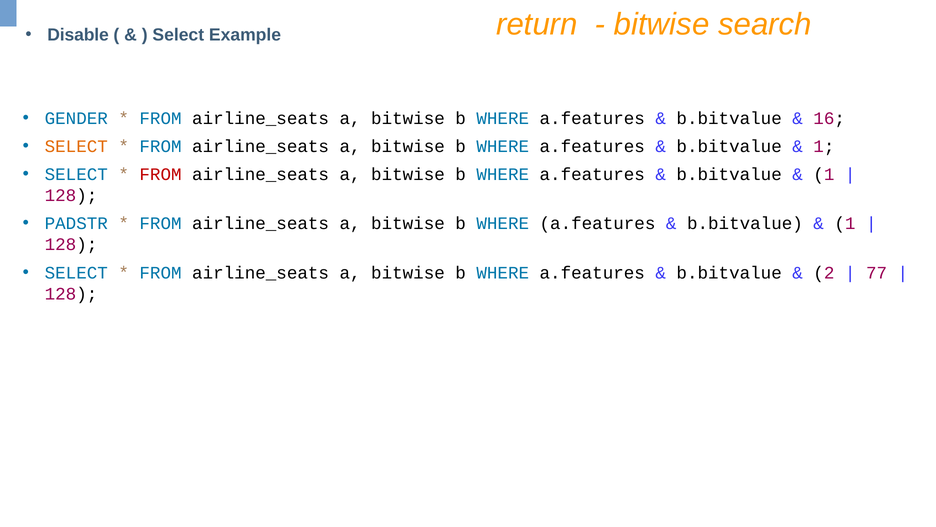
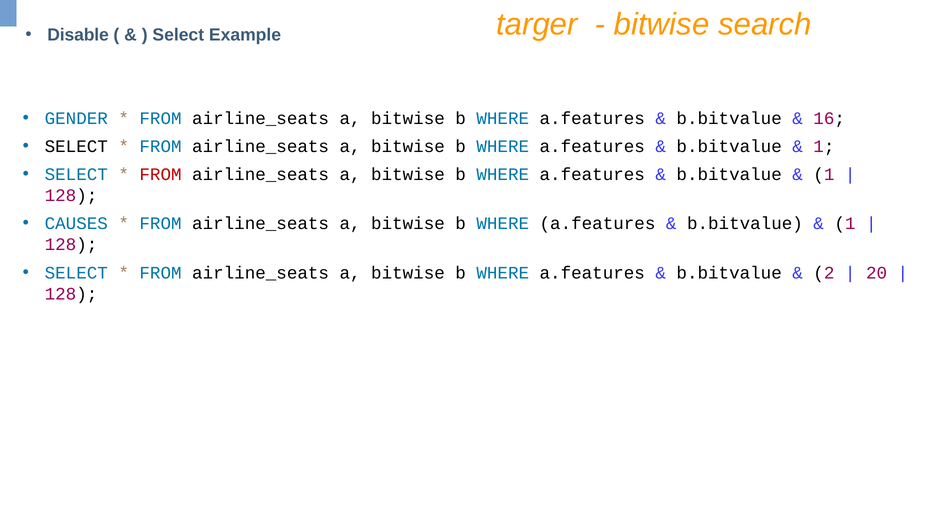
return: return -> targer
SELECT at (76, 146) colour: orange -> black
PADSTR: PADSTR -> CAUSES
77: 77 -> 20
